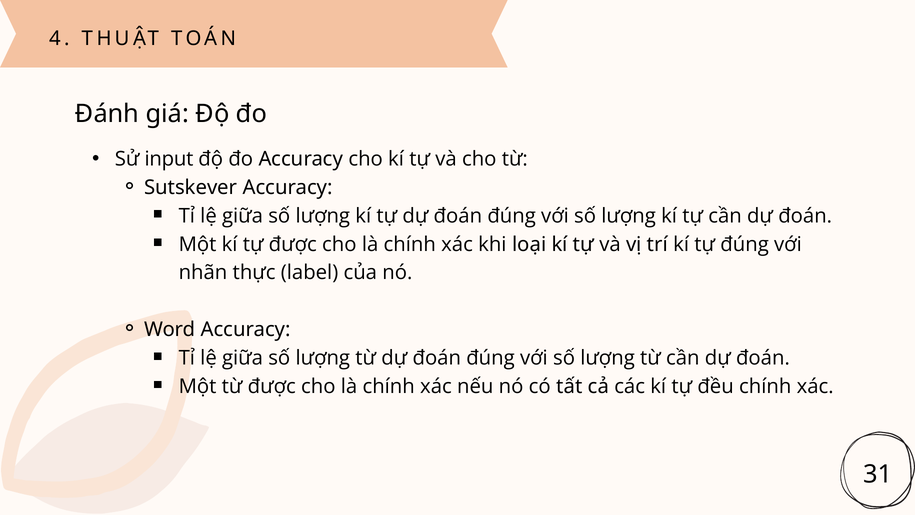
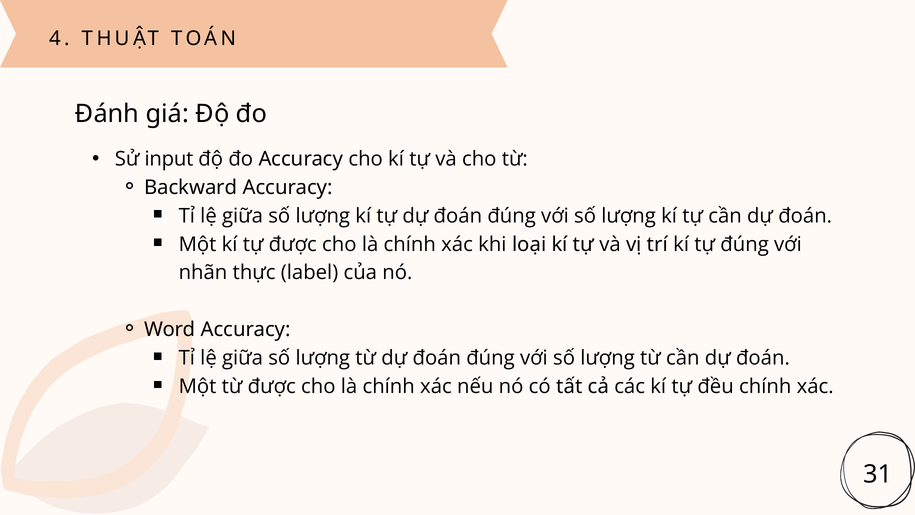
Sutskever: Sutskever -> Backward
